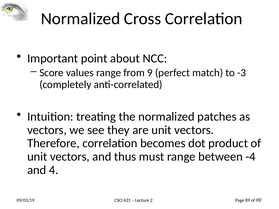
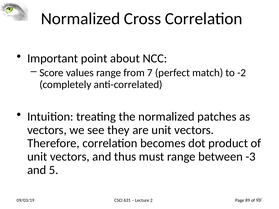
9: 9 -> 7
-3: -3 -> -2
-4: -4 -> -3
4: 4 -> 5
